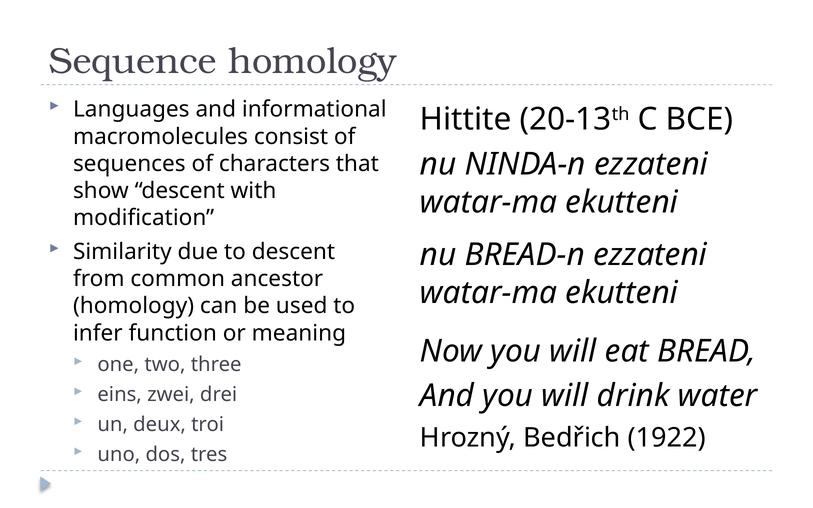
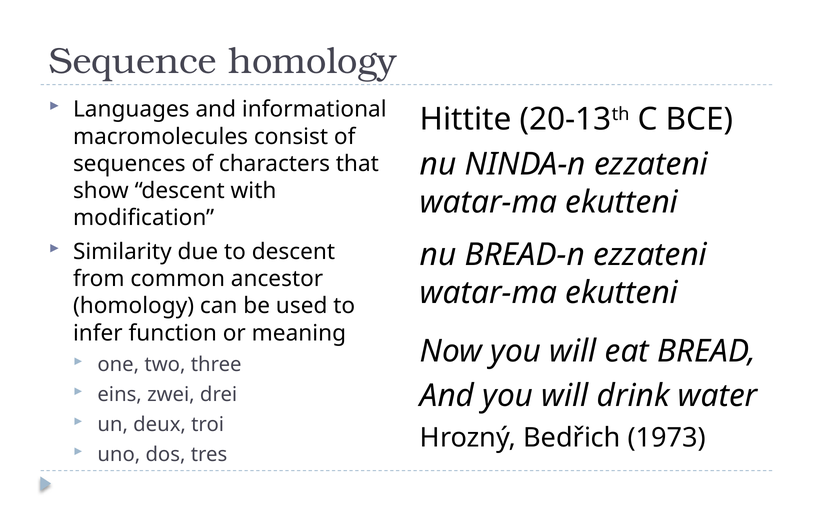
1922: 1922 -> 1973
